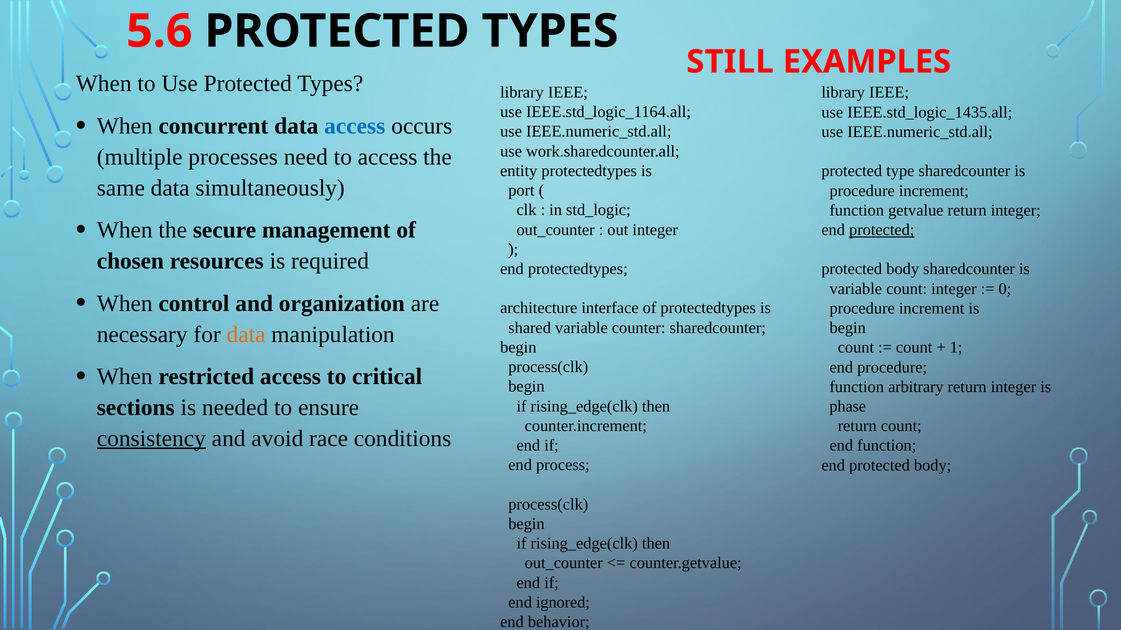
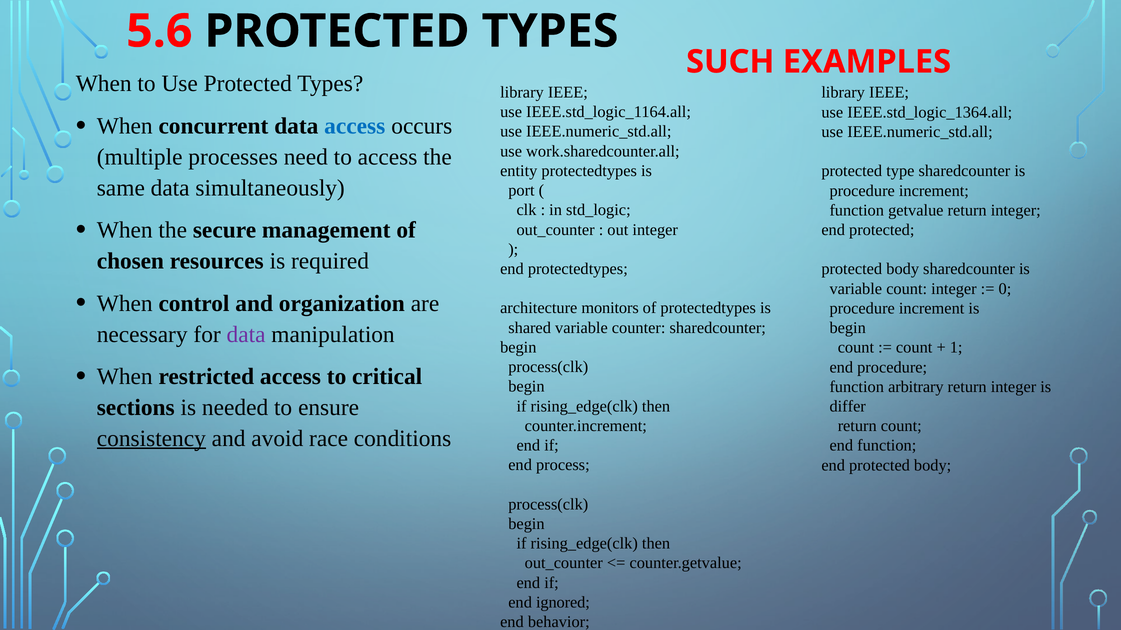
STILL: STILL -> SUCH
IEEE.std_logic_1435.all: IEEE.std_logic_1435.all -> IEEE.std_logic_1364.all
protected at (882, 230) underline: present -> none
interface: interface -> monitors
data at (246, 335) colour: orange -> purple
phase: phase -> differ
